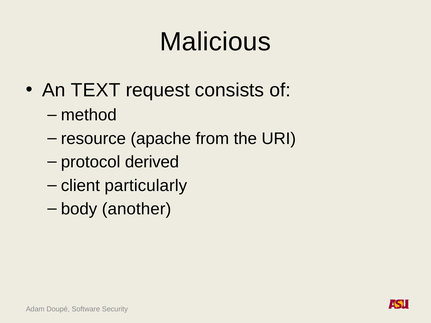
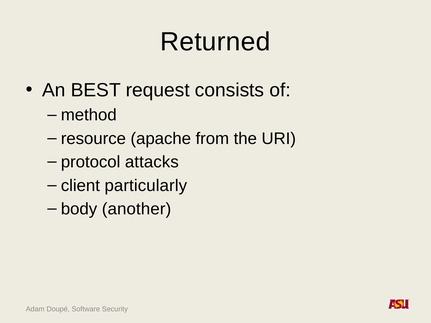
Malicious: Malicious -> Returned
TEXT: TEXT -> BEST
derived: derived -> attacks
